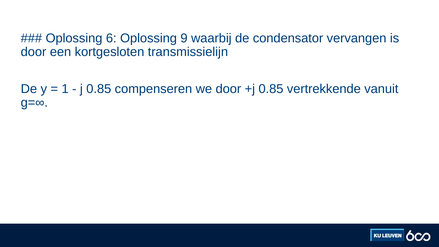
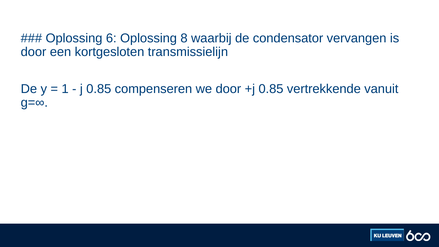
9: 9 -> 8
